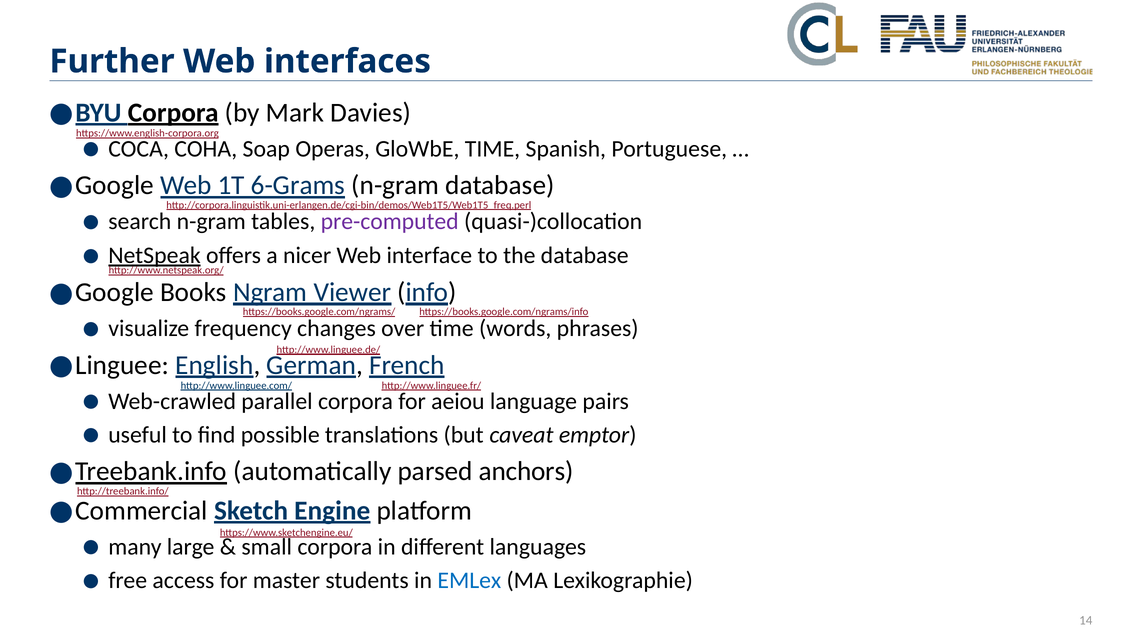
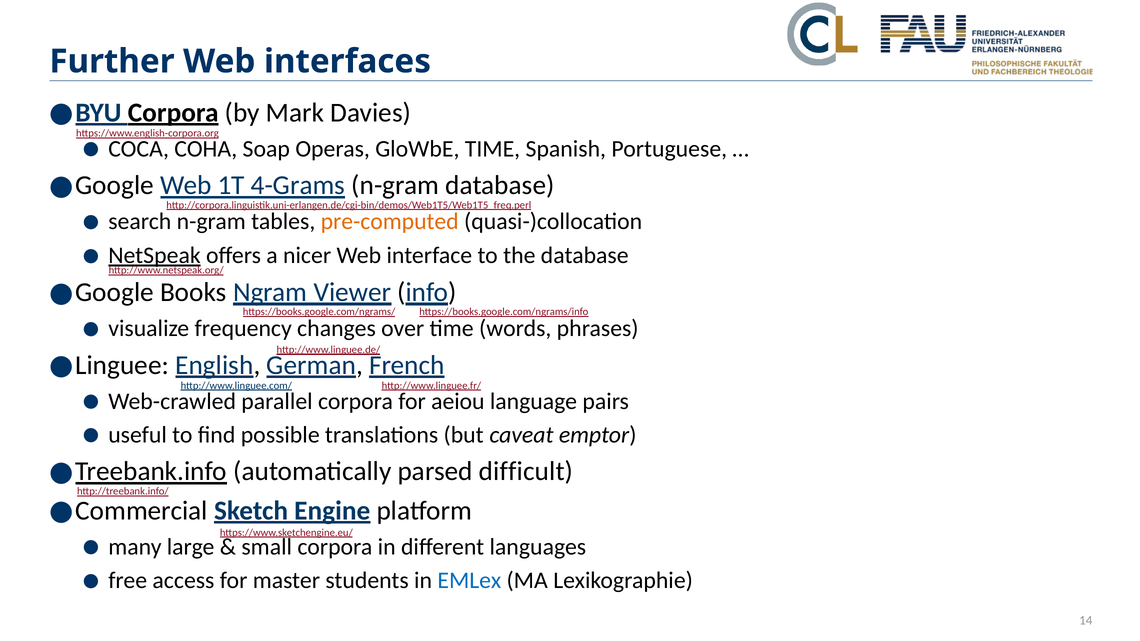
6-Grams: 6-Grams -> 4-Grams
pre-computed colour: purple -> orange
anchors: anchors -> difficult
